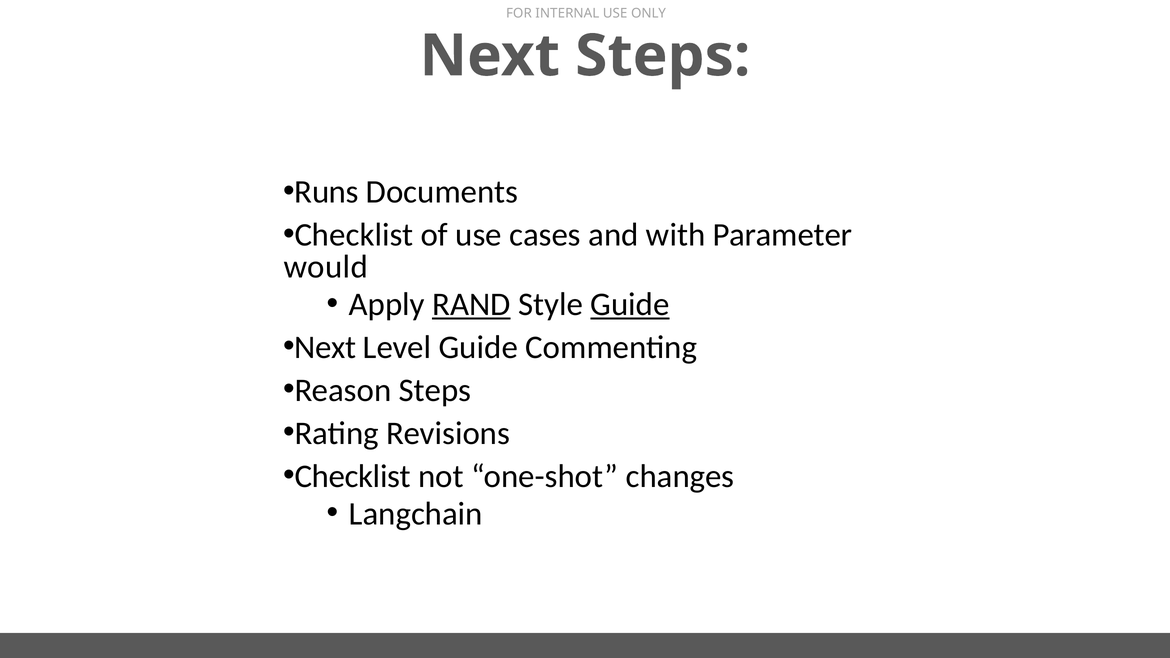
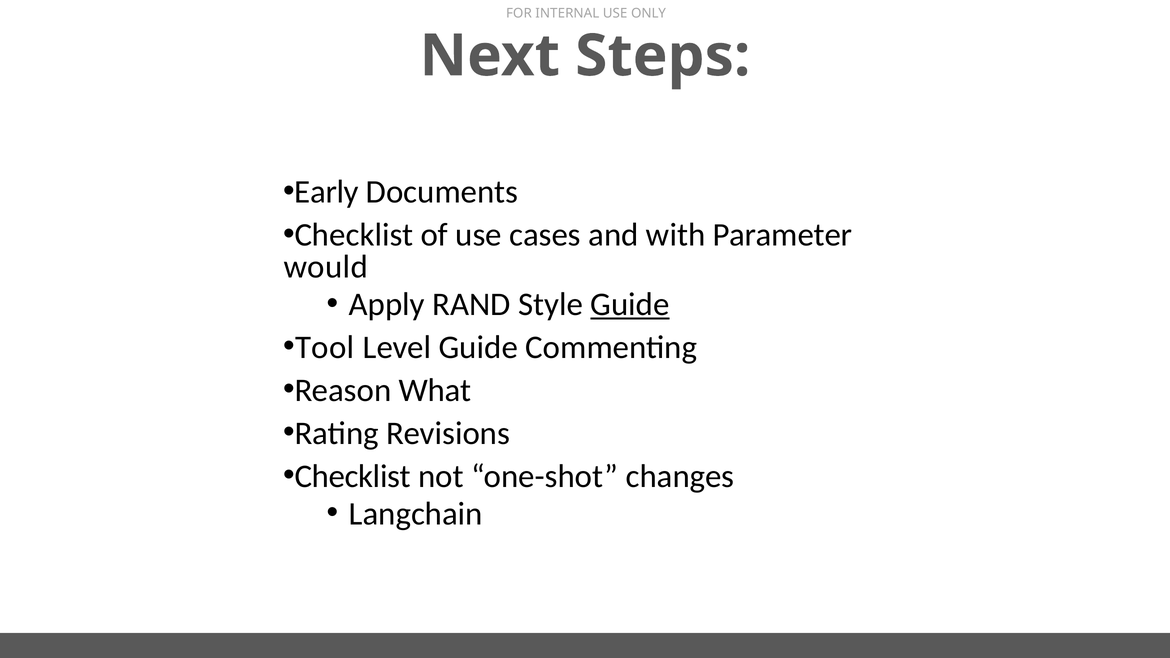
Runs: Runs -> Early
RAND underline: present -> none
Next at (325, 348): Next -> Tool
Reason Steps: Steps -> What
